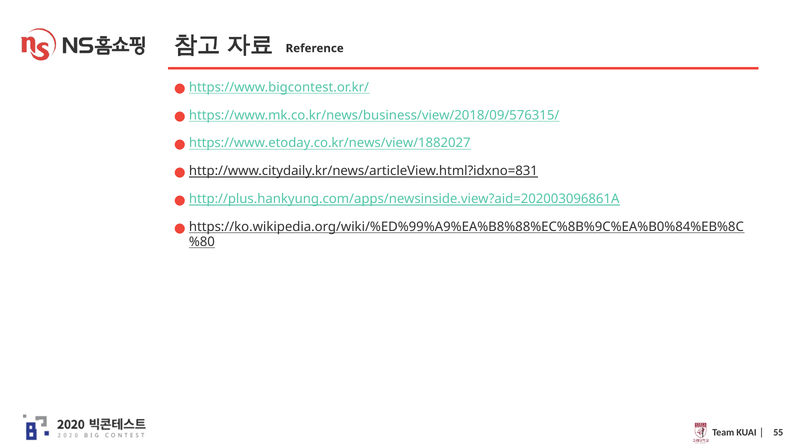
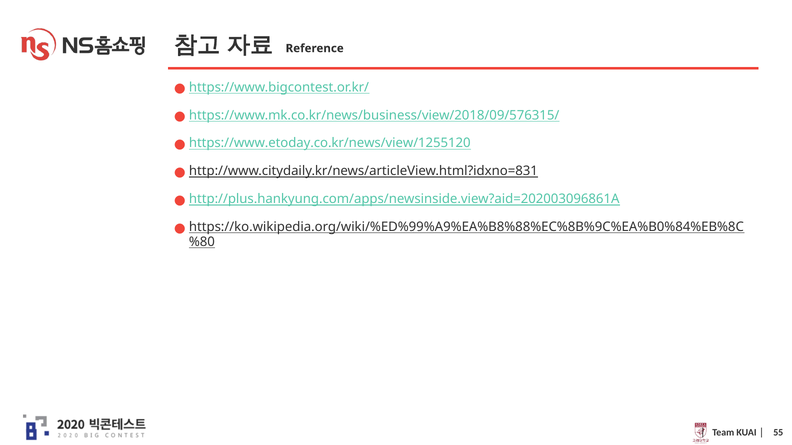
https://www.etoday.co.kr/news/view/1882027: https://www.etoday.co.kr/news/view/1882027 -> https://www.etoday.co.kr/news/view/1255120
